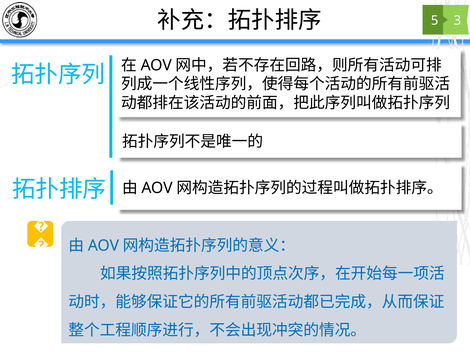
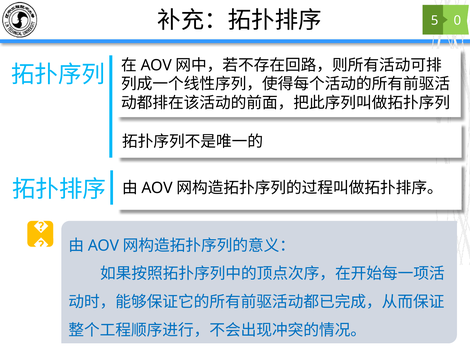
3: 3 -> 0
